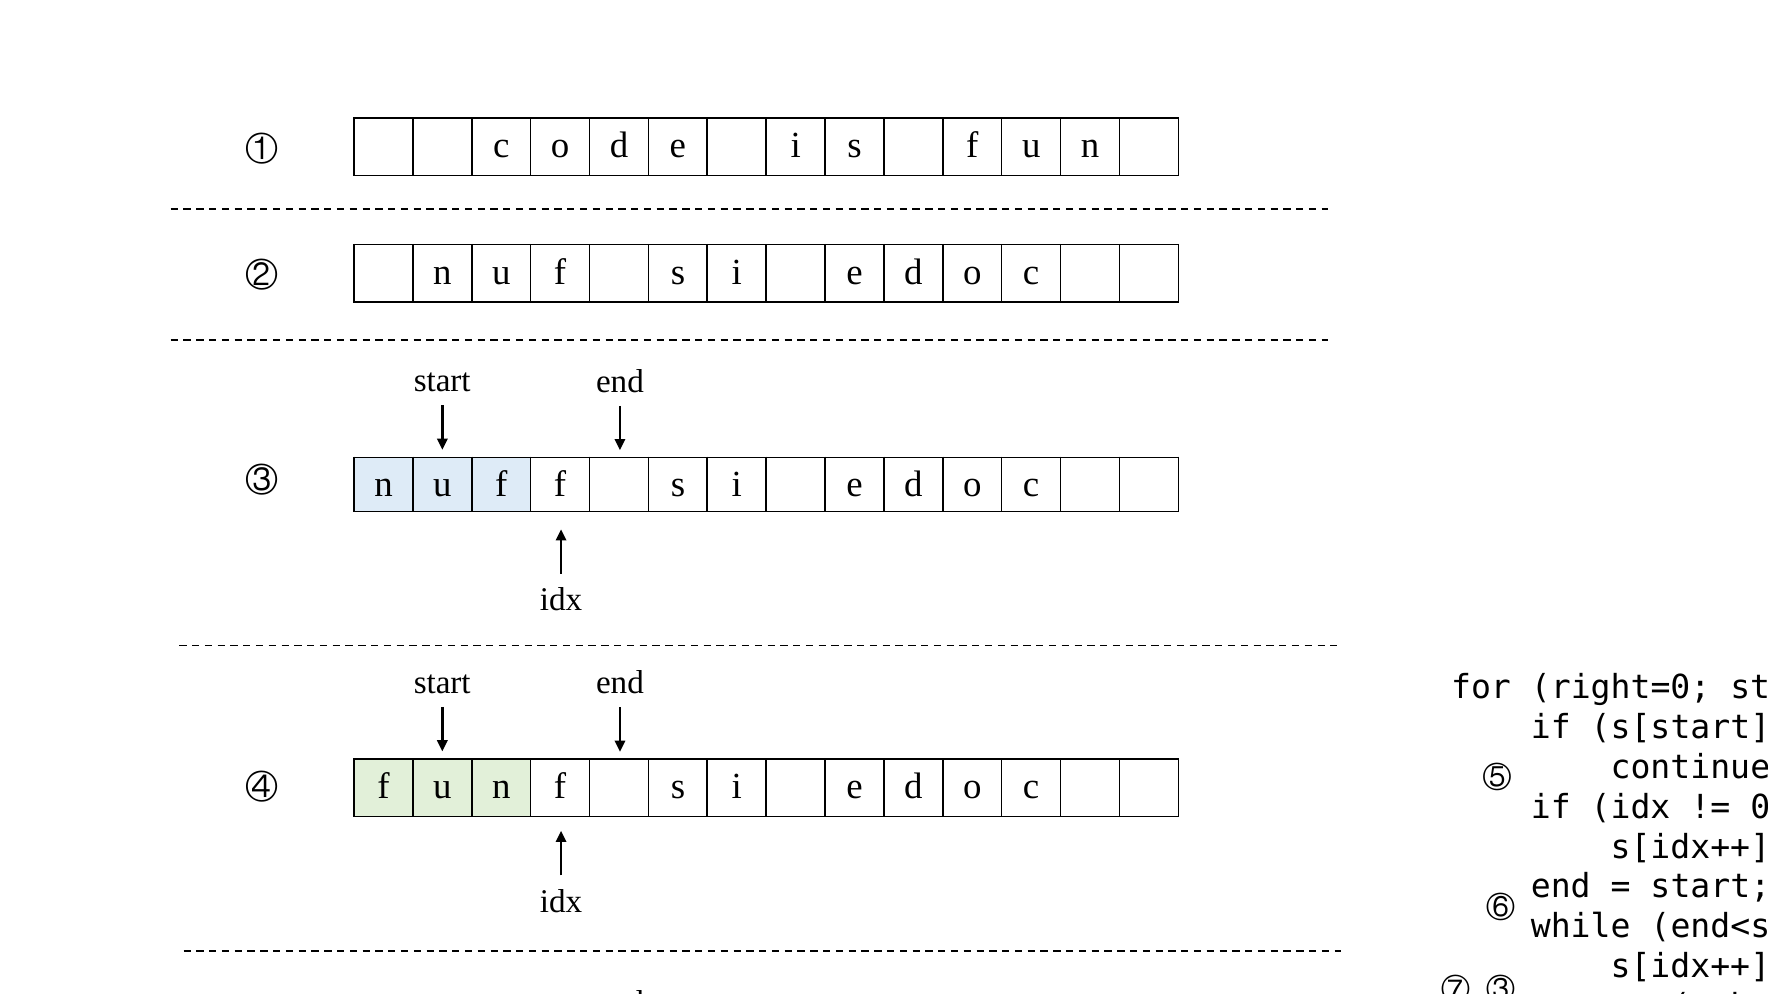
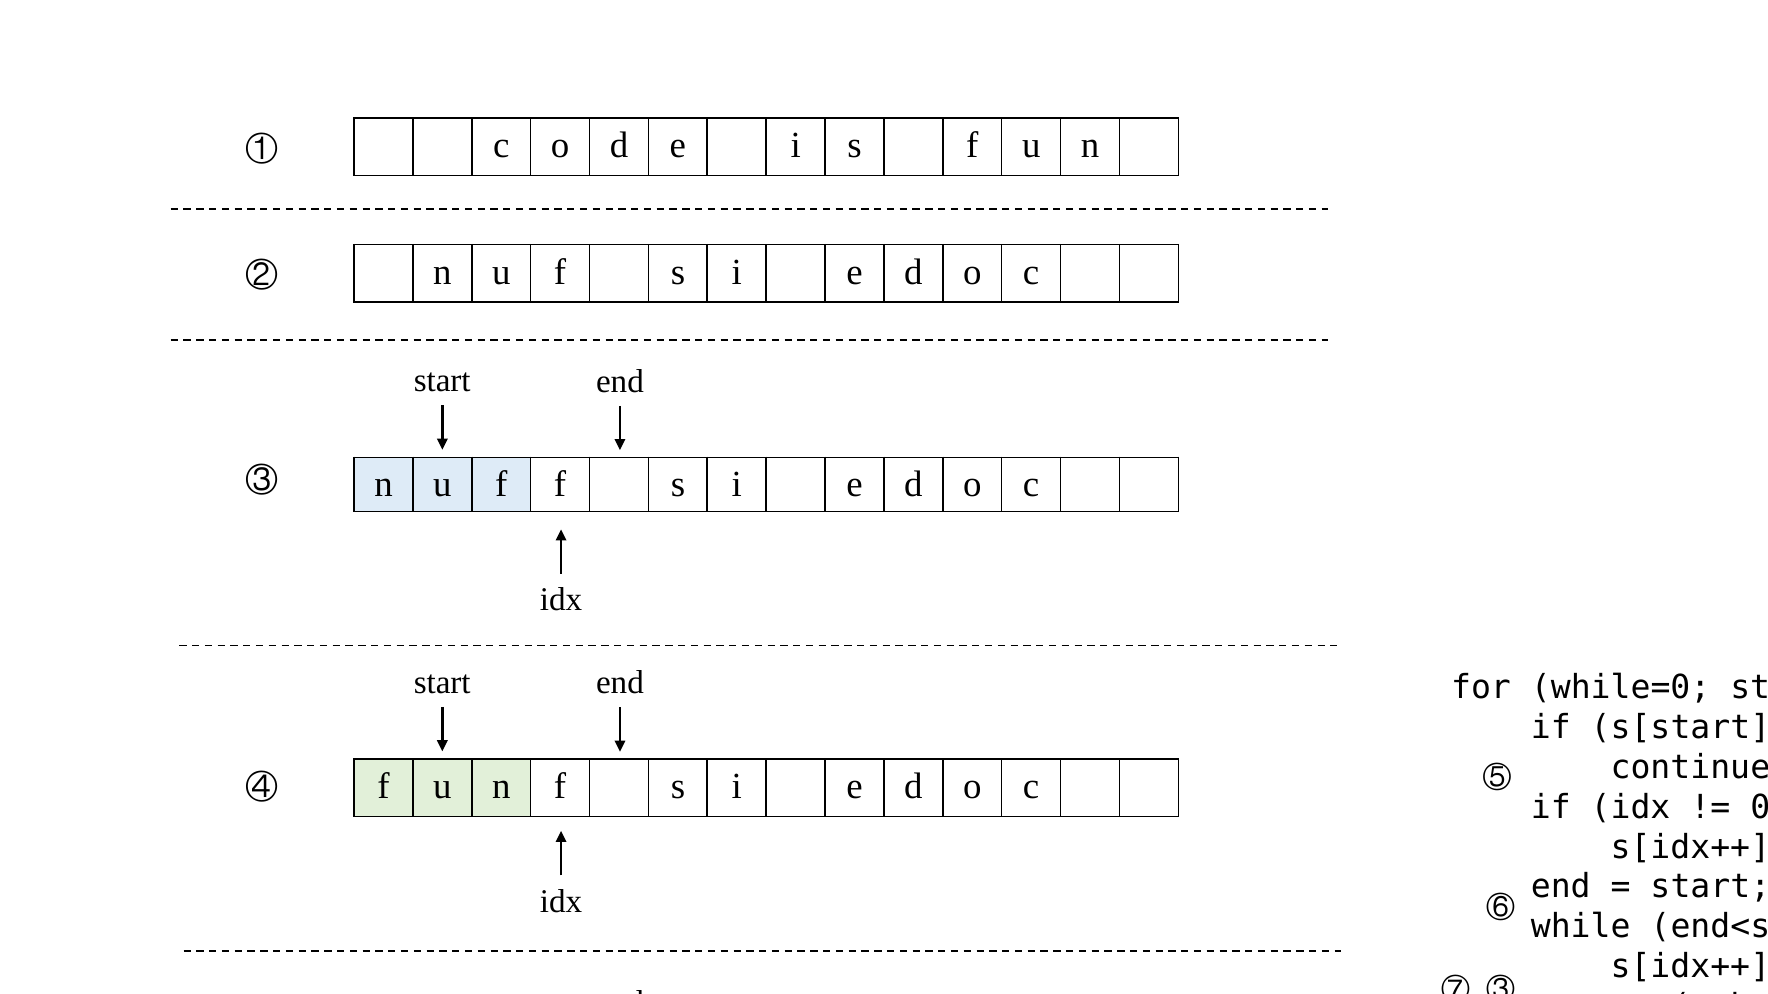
right=0: right=0 -> while=0
